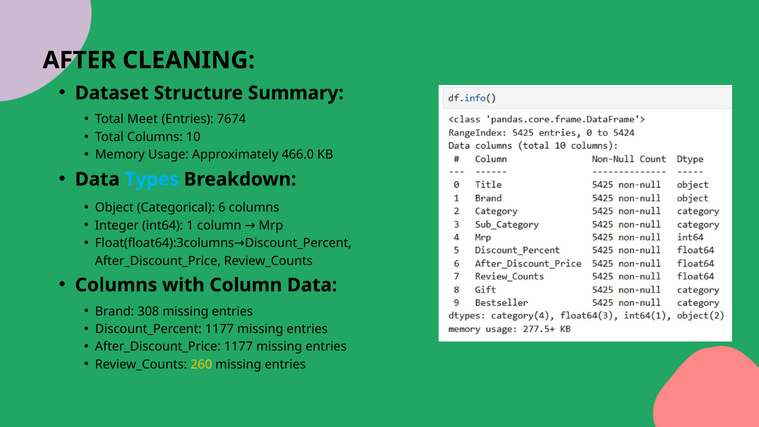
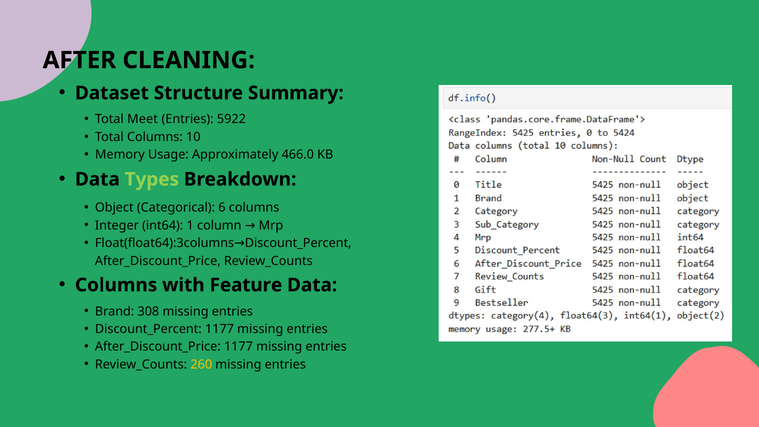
7674: 7674 -> 5922
Types colour: light blue -> light green
with Column: Column -> Feature
